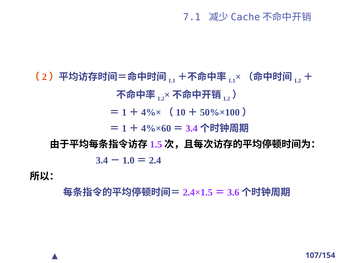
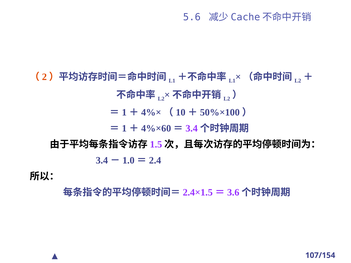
7.1: 7.1 -> 5.6
